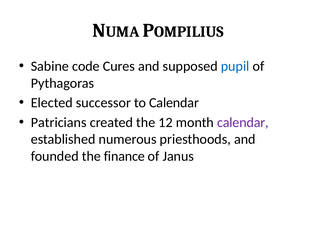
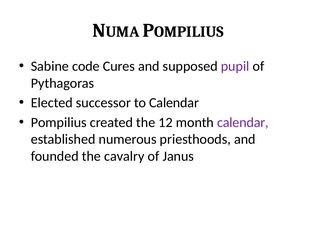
pupil colour: blue -> purple
Patricians: Patricians -> Pompilius
finance: finance -> cavalry
